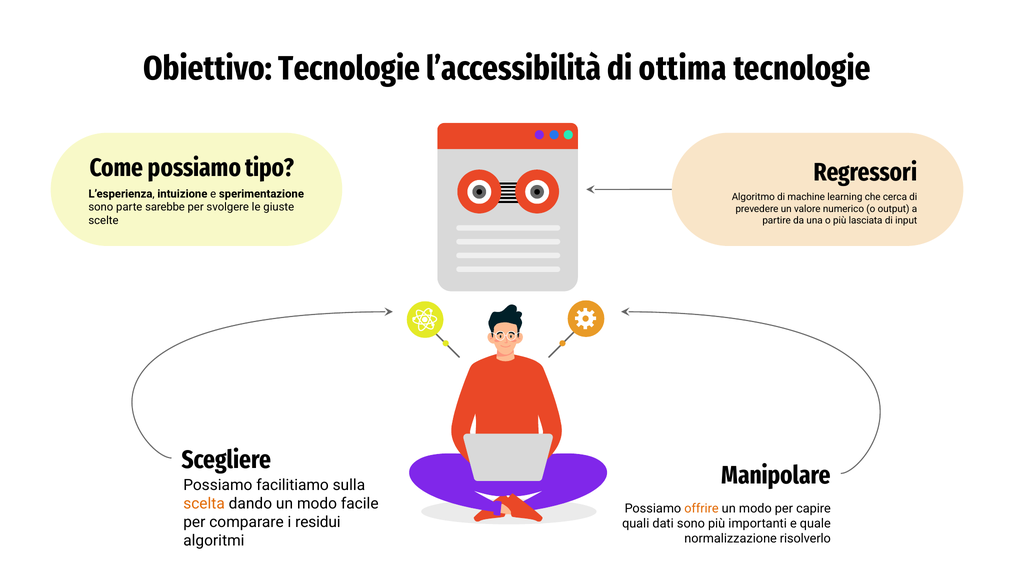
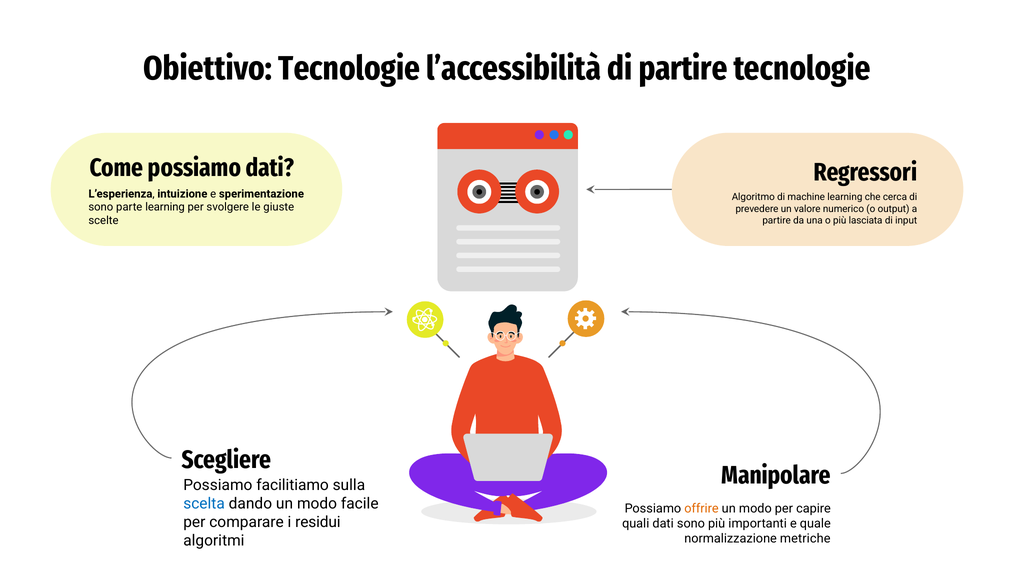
di ottima: ottima -> partire
possiamo tipo: tipo -> dati
parte sarebbe: sarebbe -> learning
scelta colour: orange -> blue
risolverlo: risolverlo -> metriche
